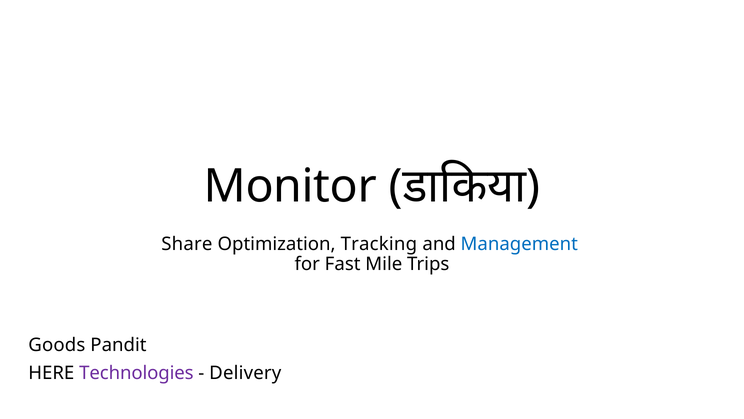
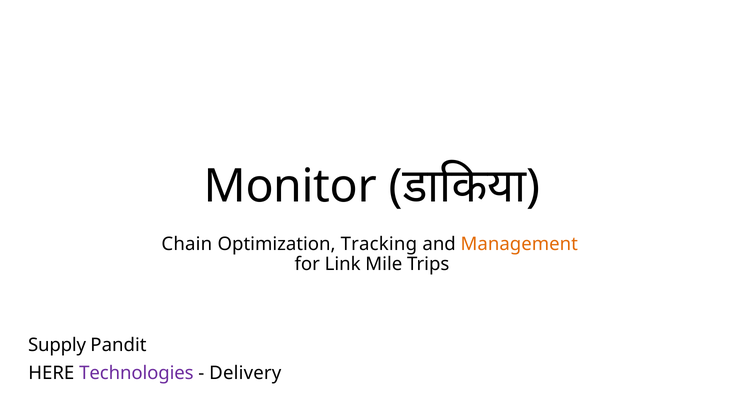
Share: Share -> Chain
Management colour: blue -> orange
Fast: Fast -> Link
Goods: Goods -> Supply
